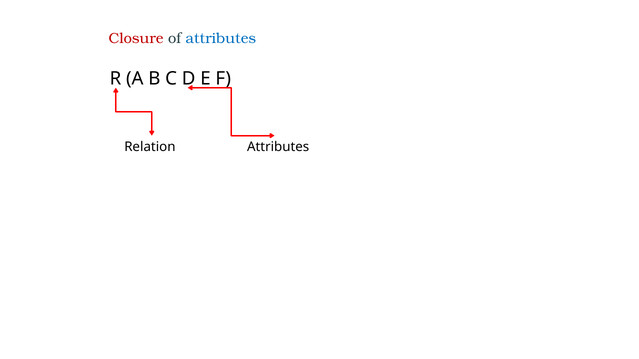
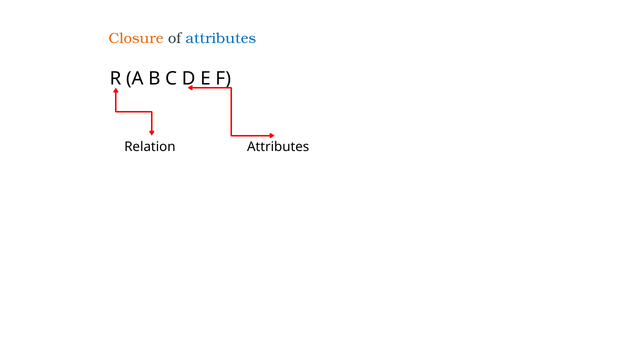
Closure colour: red -> orange
